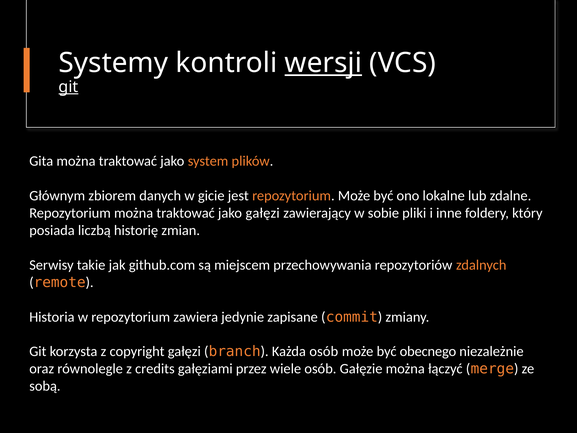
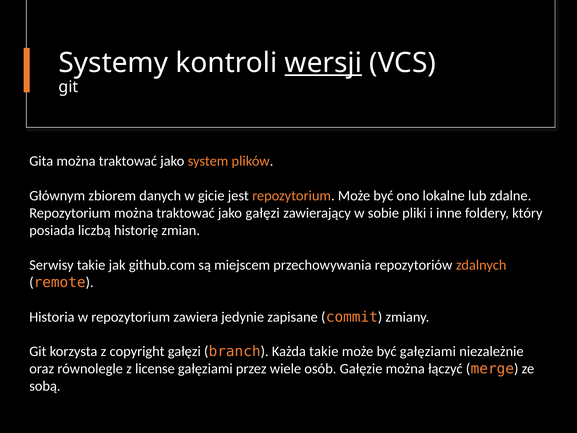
git at (68, 87) underline: present -> none
Każda osób: osób -> takie
być obecnego: obecnego -> gałęziami
credits: credits -> license
